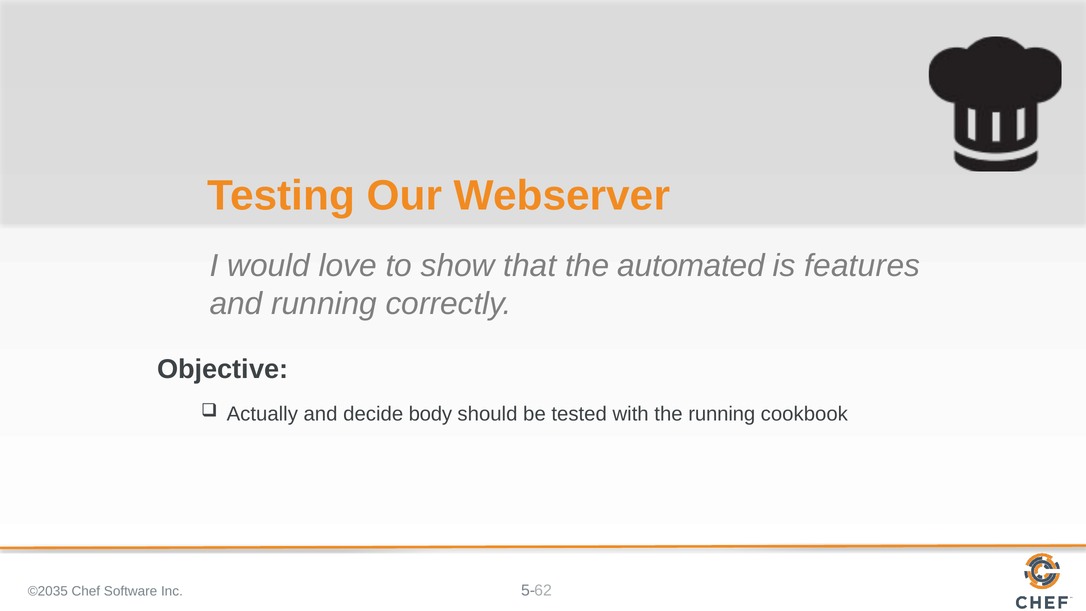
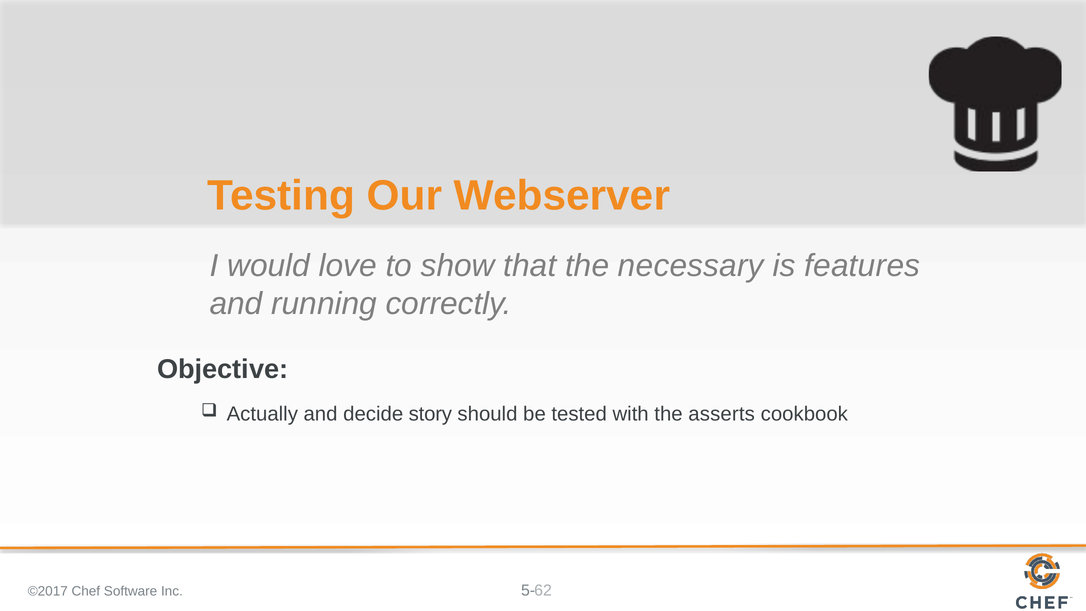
automated: automated -> necessary
body: body -> story
the running: running -> asserts
©2035: ©2035 -> ©2017
